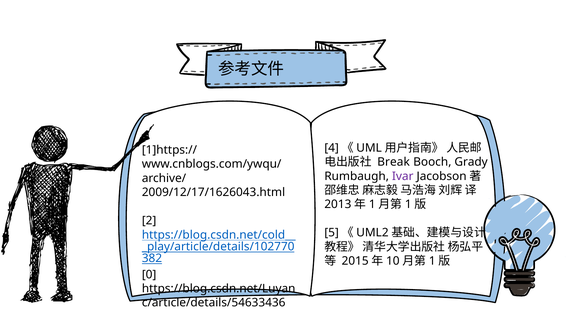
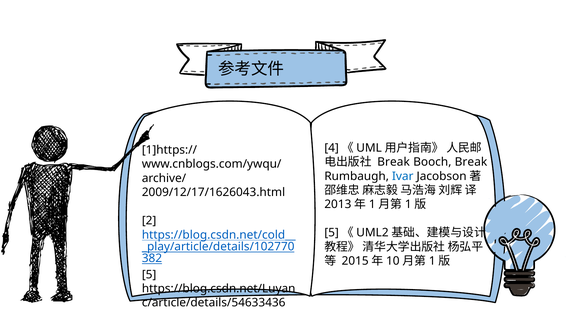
Booch Grady: Grady -> Break
Ivar colour: purple -> blue
0 at (149, 275): 0 -> 5
